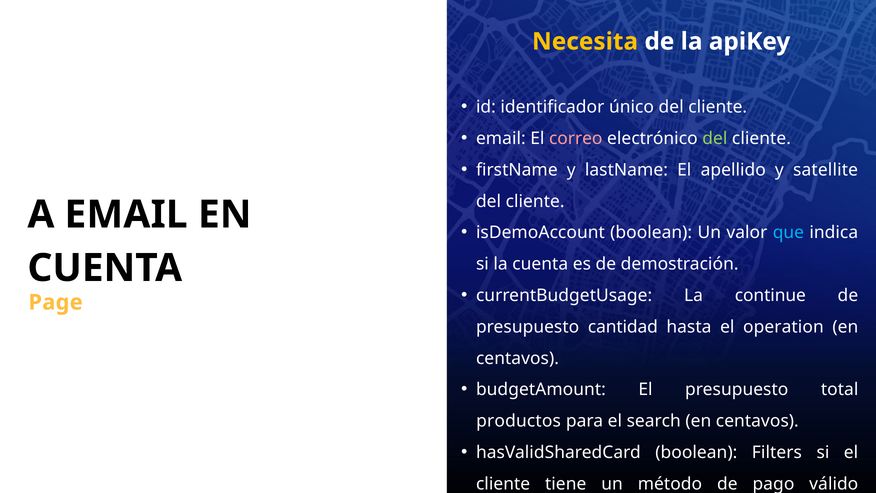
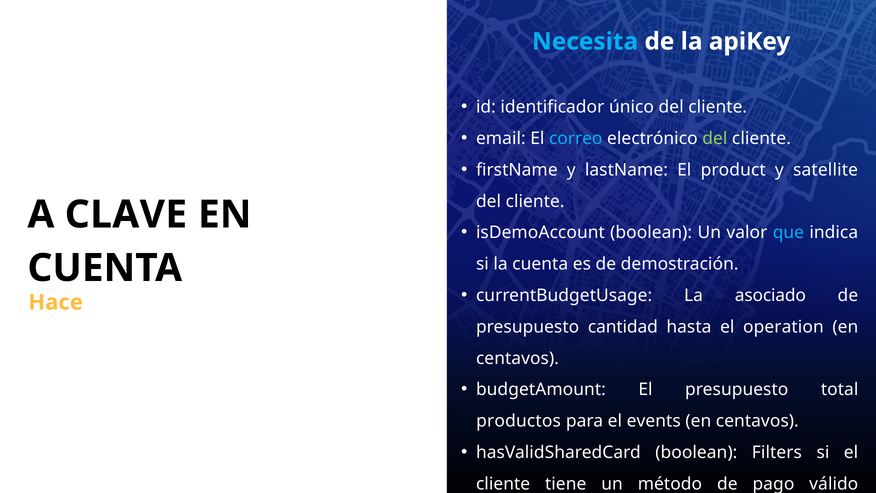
Necesita colour: yellow -> light blue
correo colour: pink -> light blue
apellido: apellido -> product
A EMAIL: EMAIL -> CLAVE
La continue: continue -> asociado
Page: Page -> Hace
search: search -> events
